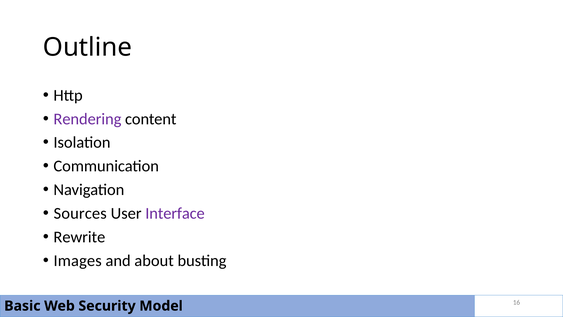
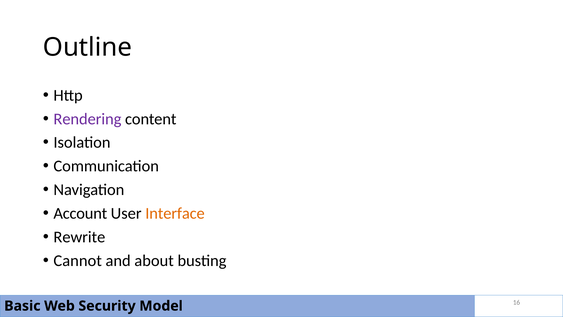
Sources: Sources -> Account
Interface colour: purple -> orange
Images: Images -> Cannot
